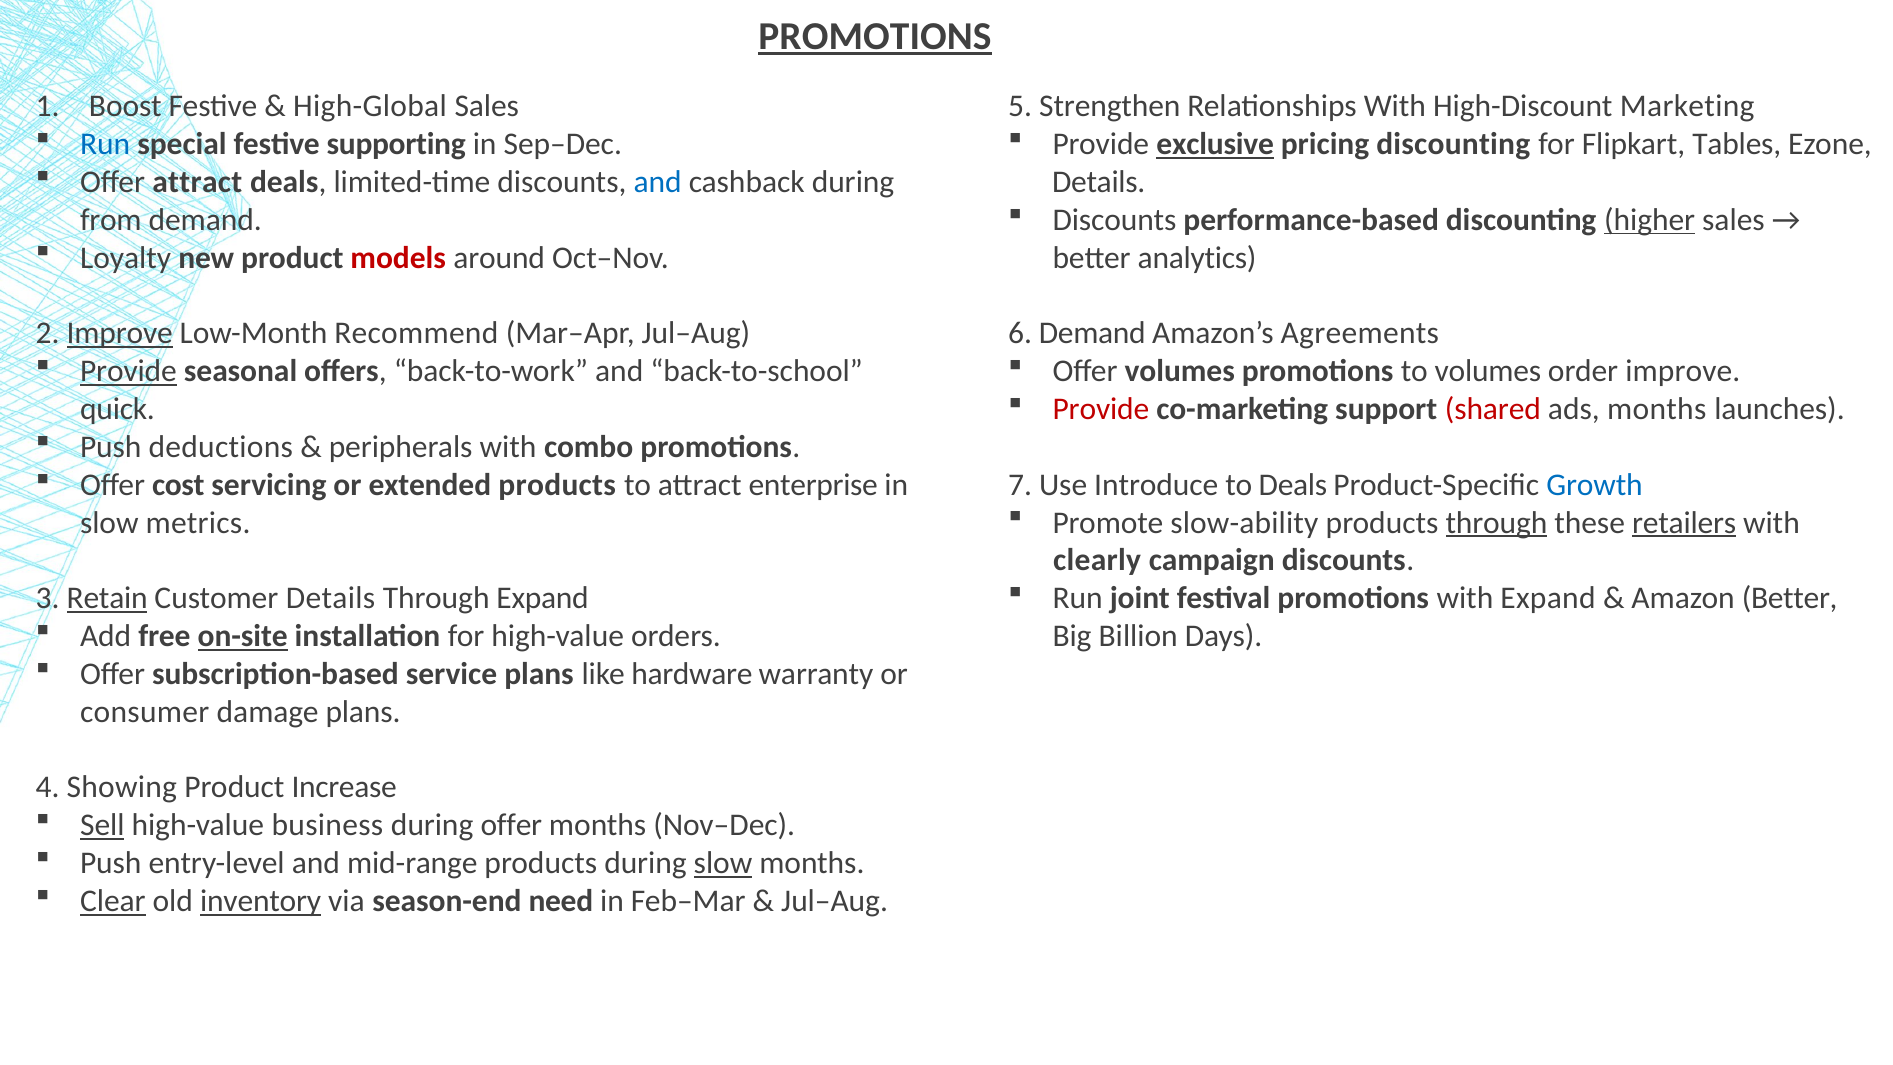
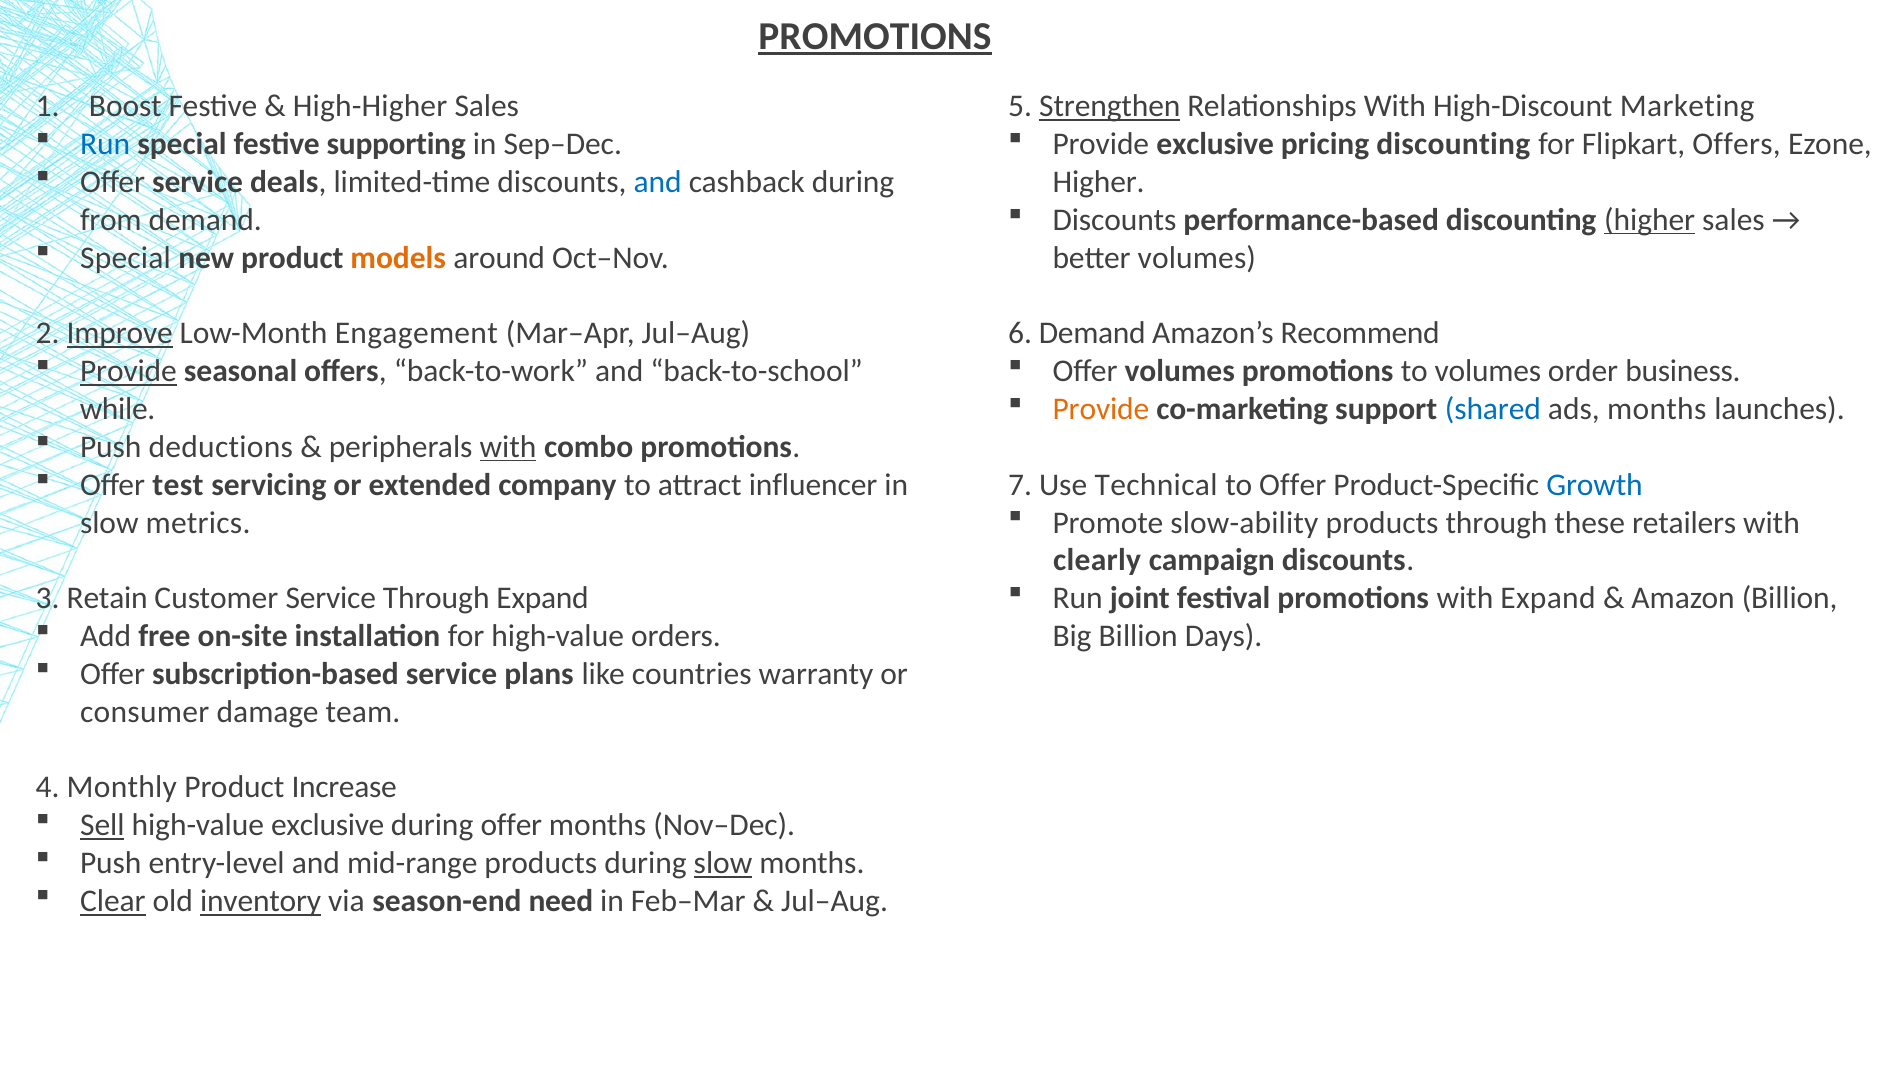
High-Global: High-Global -> High-Higher
Strengthen underline: none -> present
exclusive at (1215, 144) underline: present -> none
Flipkart Tables: Tables -> Offers
Offer attract: attract -> service
Details at (1099, 182): Details -> Higher
Loyalty at (126, 258): Loyalty -> Special
models colour: red -> orange
better analytics: analytics -> volumes
Recommend: Recommend -> Engagement
Agreements: Agreements -> Recommend
order improve: improve -> business
Provide at (1101, 409) colour: red -> orange
shared colour: red -> blue
quick: quick -> while
with at (508, 447) underline: none -> present
cost: cost -> test
extended products: products -> company
enterprise: enterprise -> influencer
Introduce: Introduce -> Technical
to Deals: Deals -> Offer
through at (1496, 523) underline: present -> none
retailers underline: present -> none
Amazon Better: Better -> Billion
Retain underline: present -> none
Customer Details: Details -> Service
on-site underline: present -> none
hardware: hardware -> countries
damage plans: plans -> team
Showing: Showing -> Monthly
high-value business: business -> exclusive
